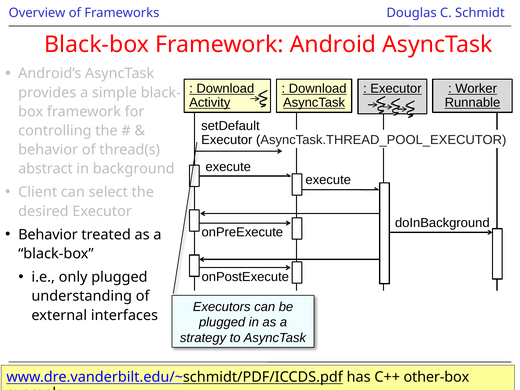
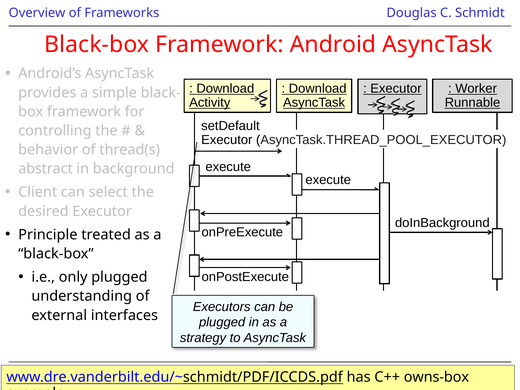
Behavior at (48, 235): Behavior -> Principle
other-box: other-box -> owns-box
